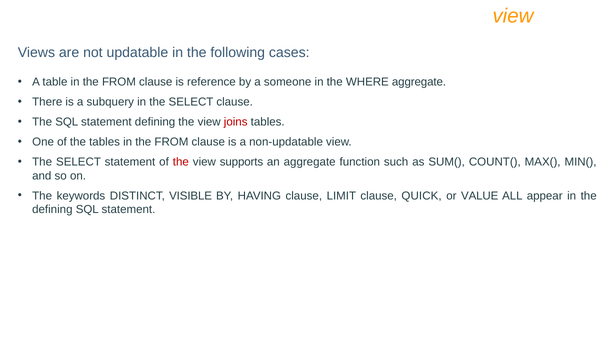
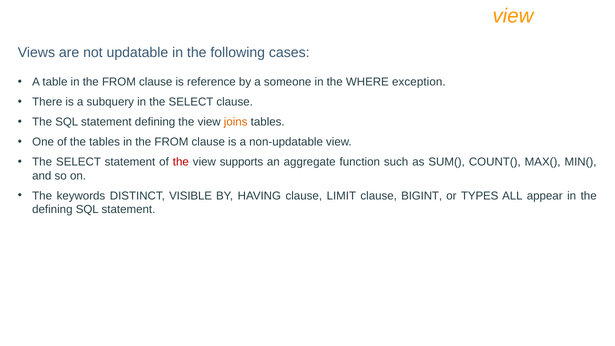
WHERE aggregate: aggregate -> exception
joins colour: red -> orange
QUICK: QUICK -> BIGINT
VALUE: VALUE -> TYPES
